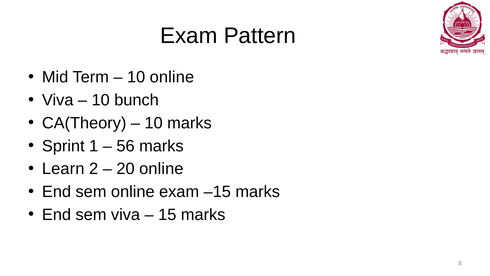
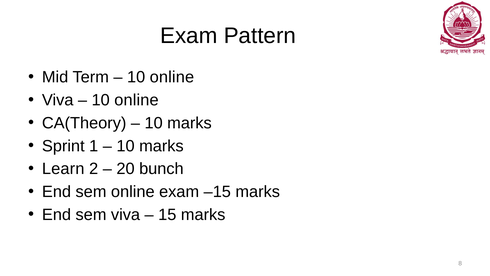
bunch at (137, 100): bunch -> online
56 at (126, 146): 56 -> 10
20 online: online -> bunch
